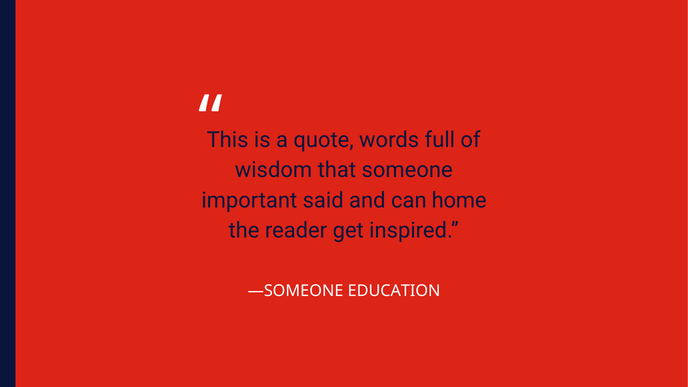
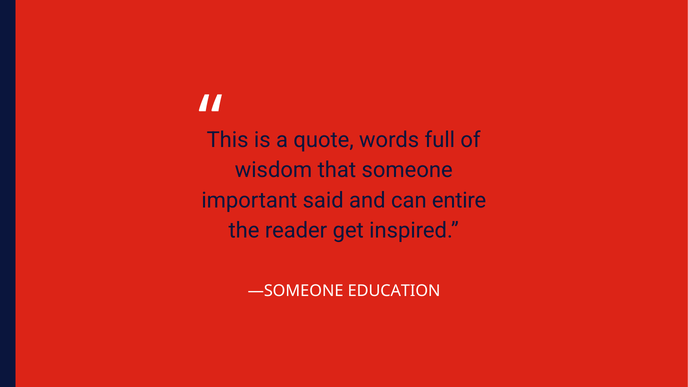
home: home -> entire
